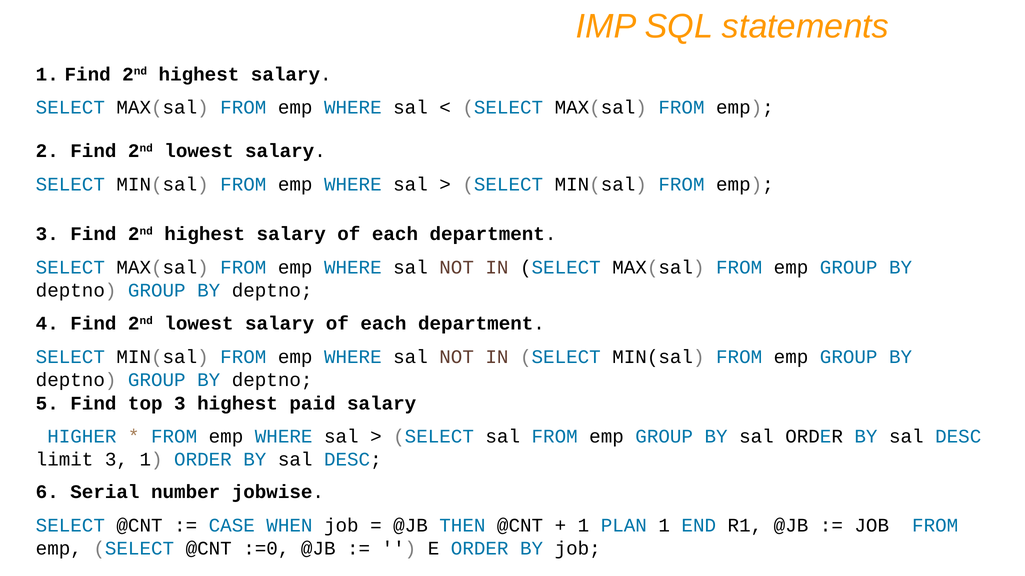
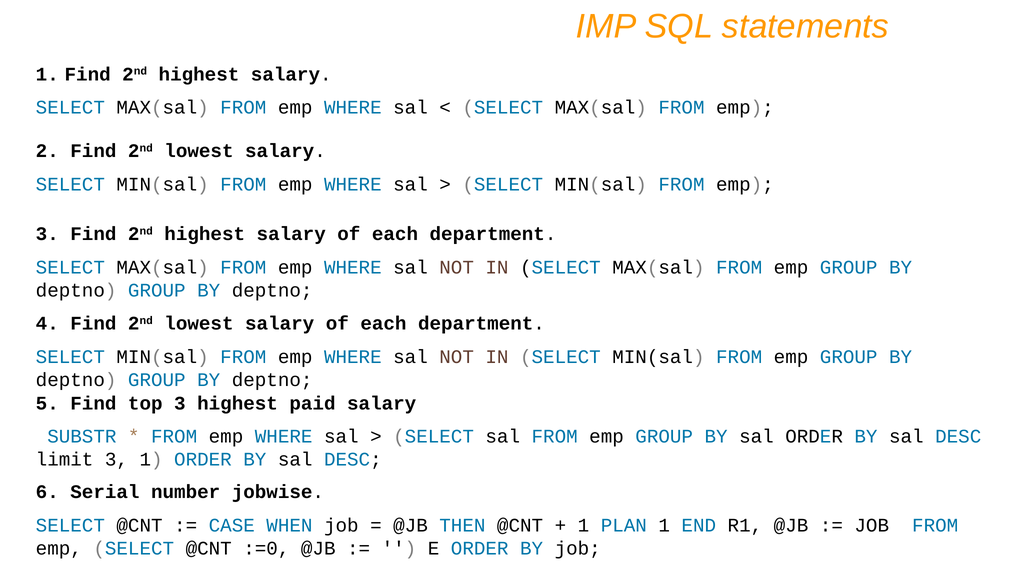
HIGHER: HIGHER -> SUBSTR
